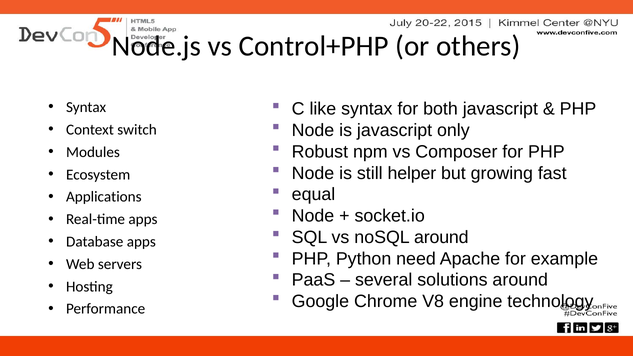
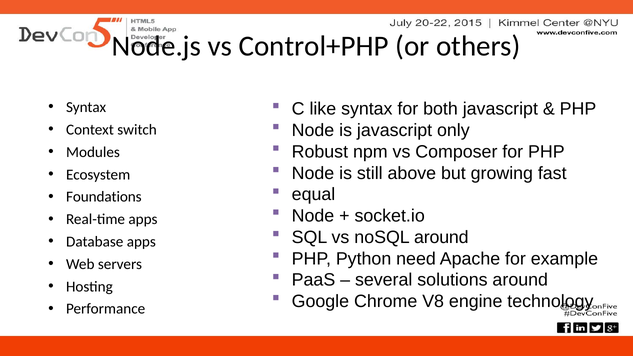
helper: helper -> above
Applications: Applications -> Foundations
